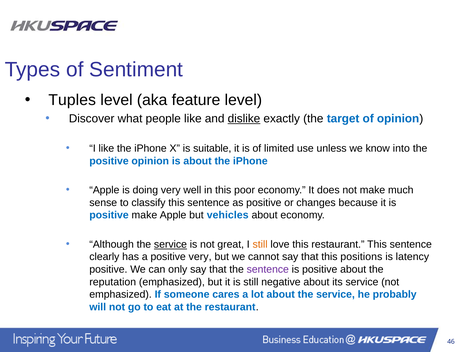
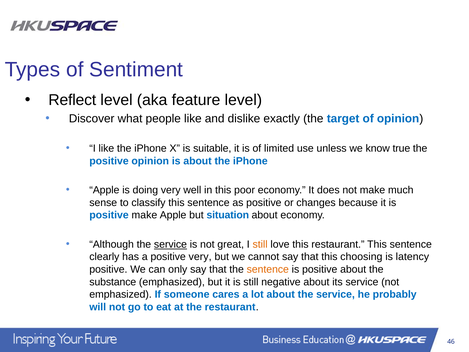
Tuples: Tuples -> Reflect
dislike underline: present -> none
into: into -> true
vehicles: vehicles -> situation
positions: positions -> choosing
sentence at (268, 269) colour: purple -> orange
reputation: reputation -> substance
